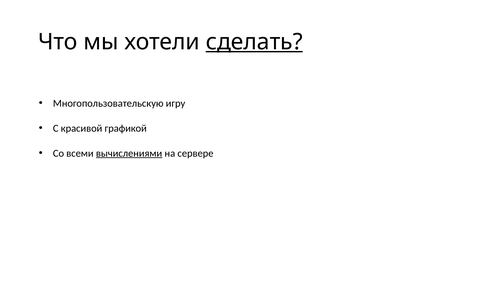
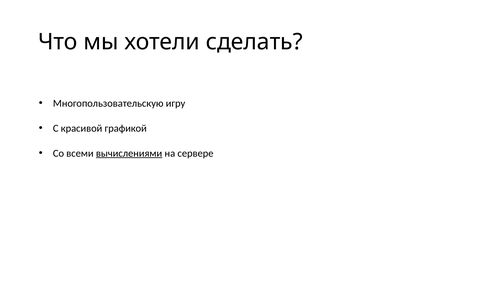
сделать underline: present -> none
